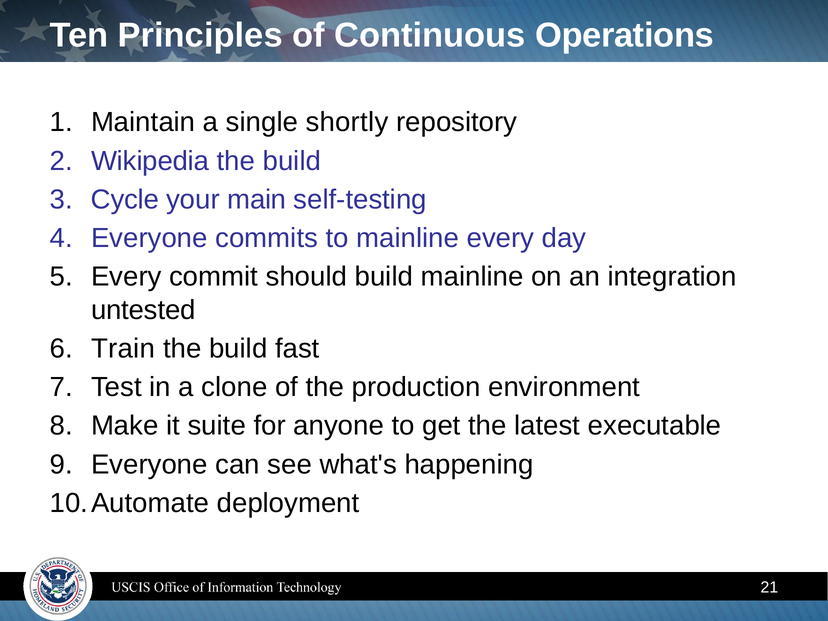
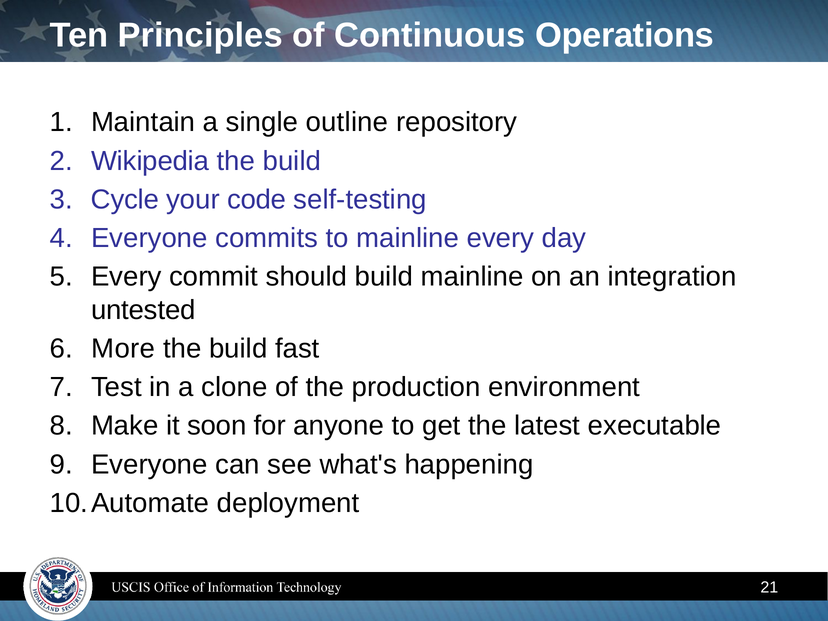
shortly: shortly -> outline
main: main -> code
Train: Train -> More
suite: suite -> soon
